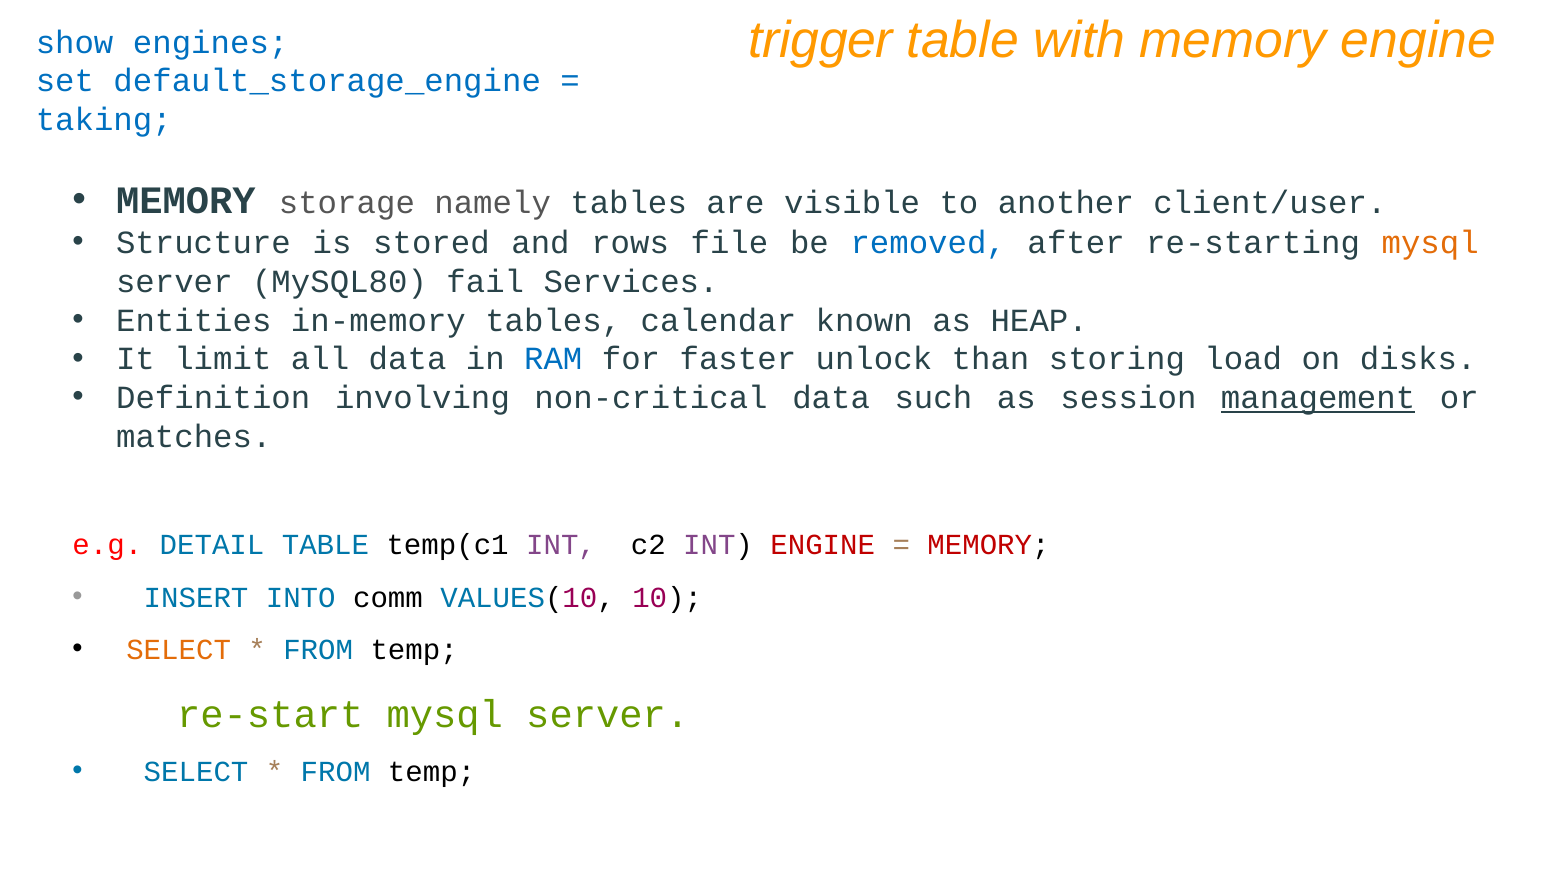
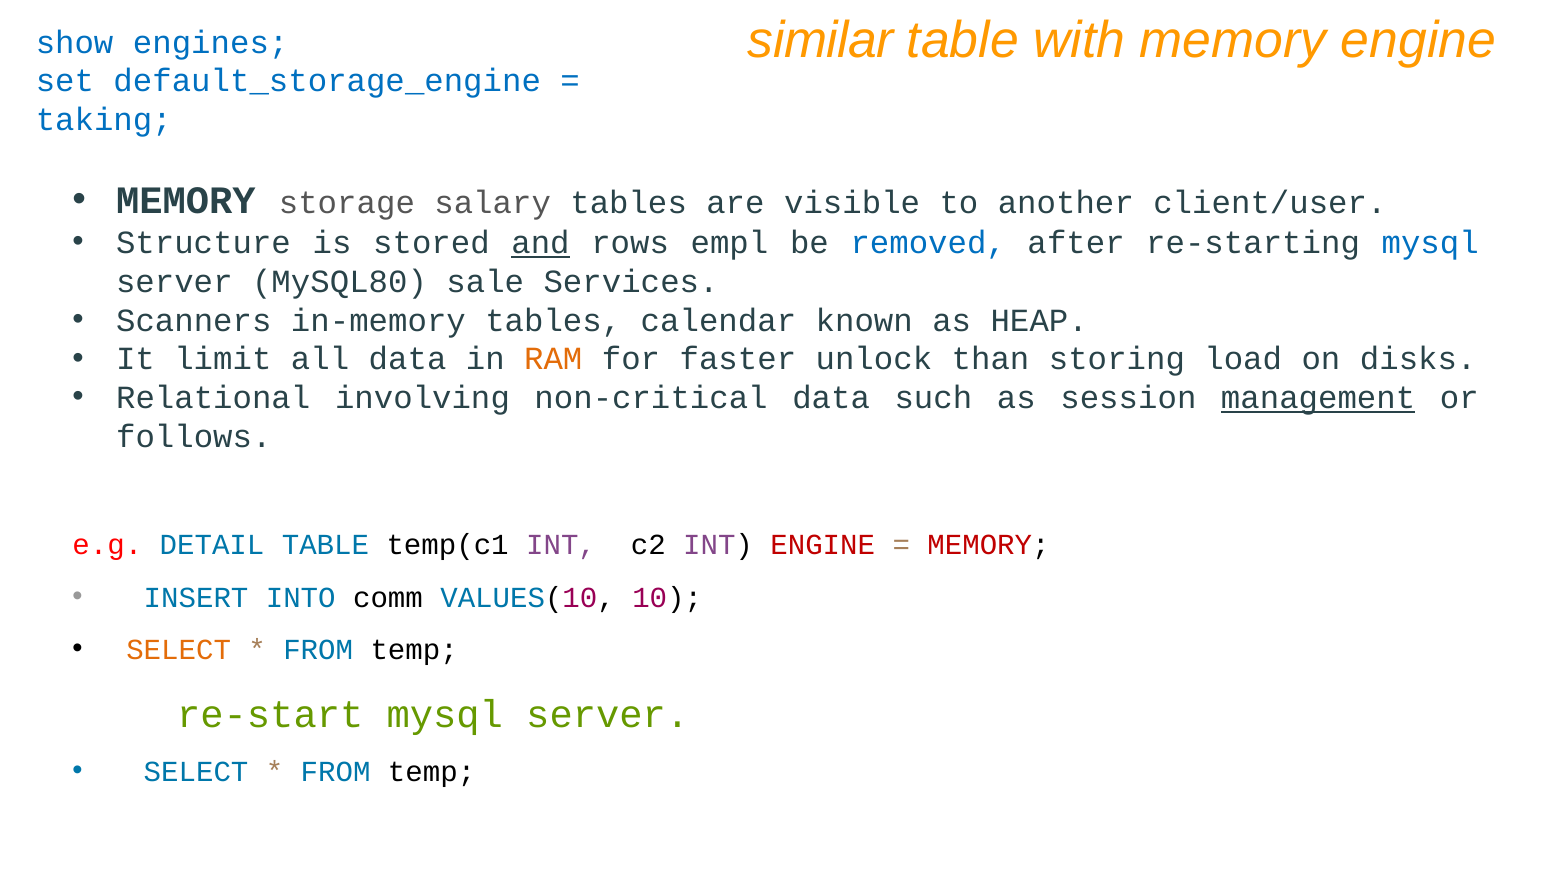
trigger: trigger -> similar
namely: namely -> salary
and underline: none -> present
file: file -> empl
mysql at (1430, 243) colour: orange -> blue
fail: fail -> sale
Entities: Entities -> Scanners
RAM colour: blue -> orange
Definition: Definition -> Relational
matches: matches -> follows
